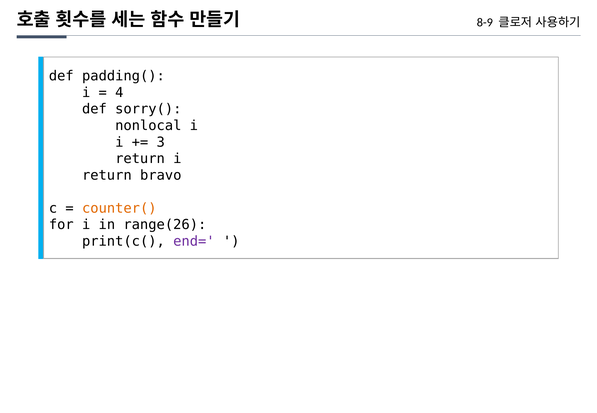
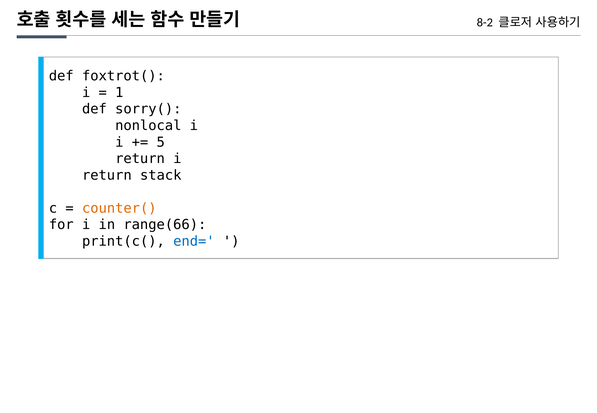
8-9: 8-9 -> 8-2
padding(: padding( -> foxtrot(
4: 4 -> 1
3: 3 -> 5
bravo: bravo -> stack
range(26: range(26 -> range(66
end= colour: purple -> blue
